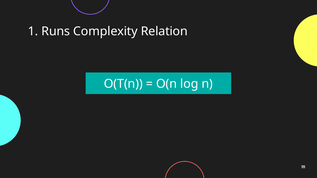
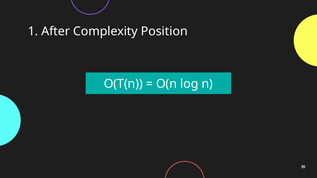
Runs: Runs -> After
Relation: Relation -> Position
